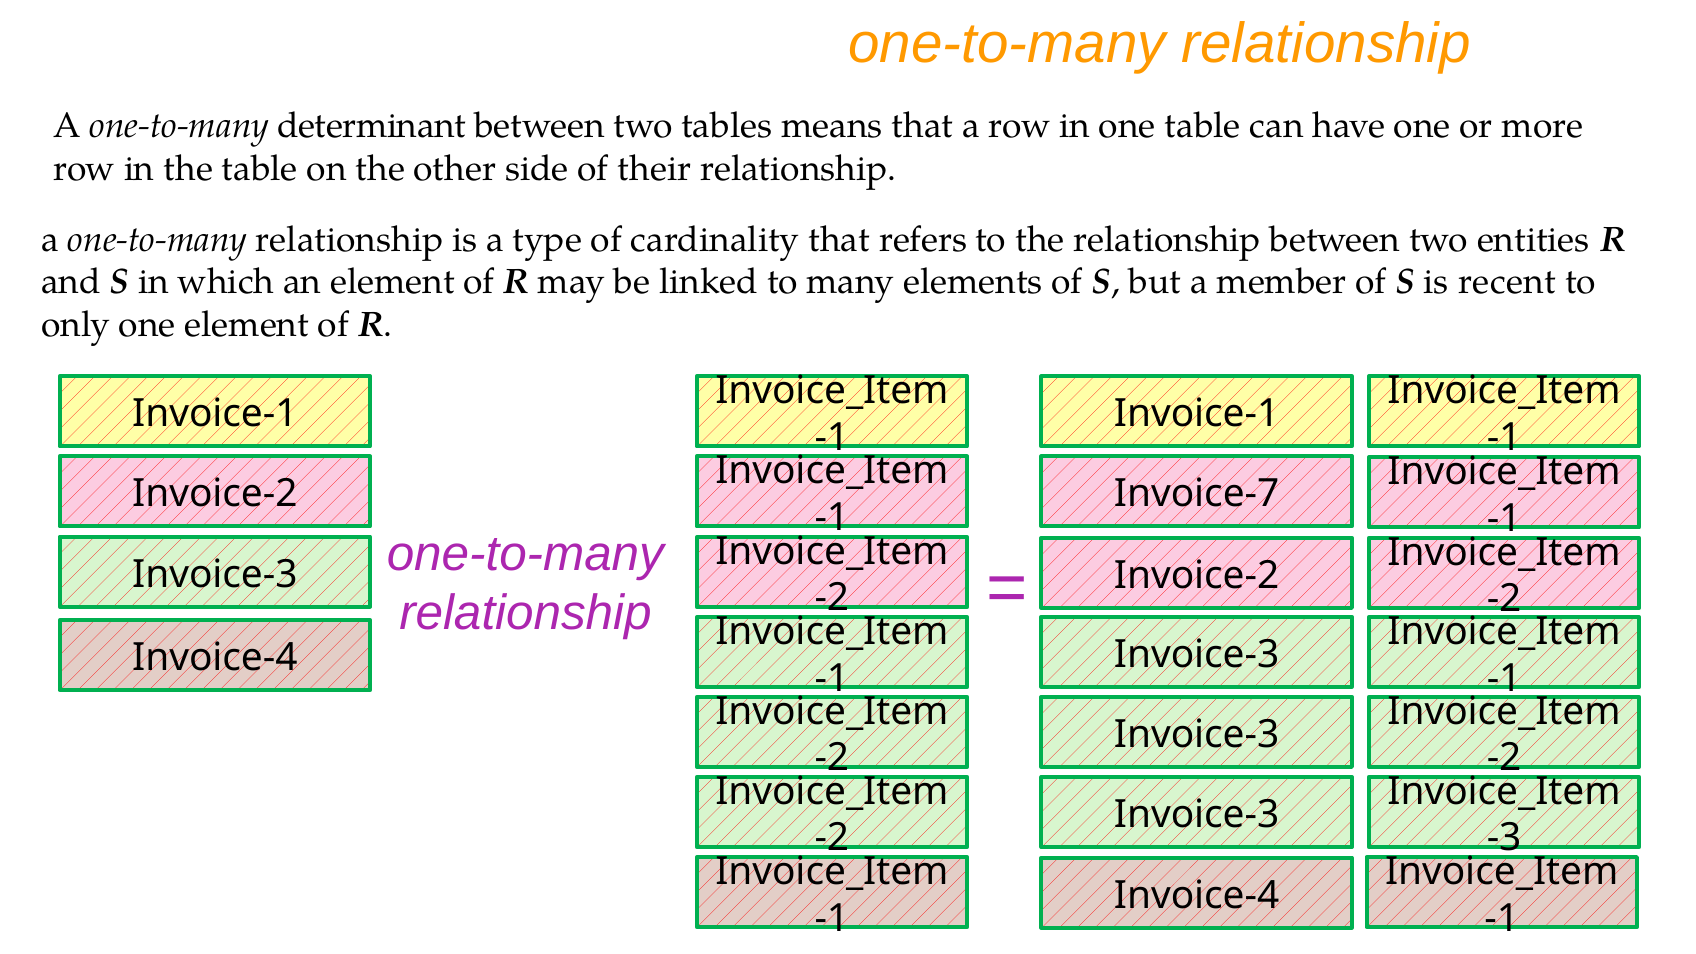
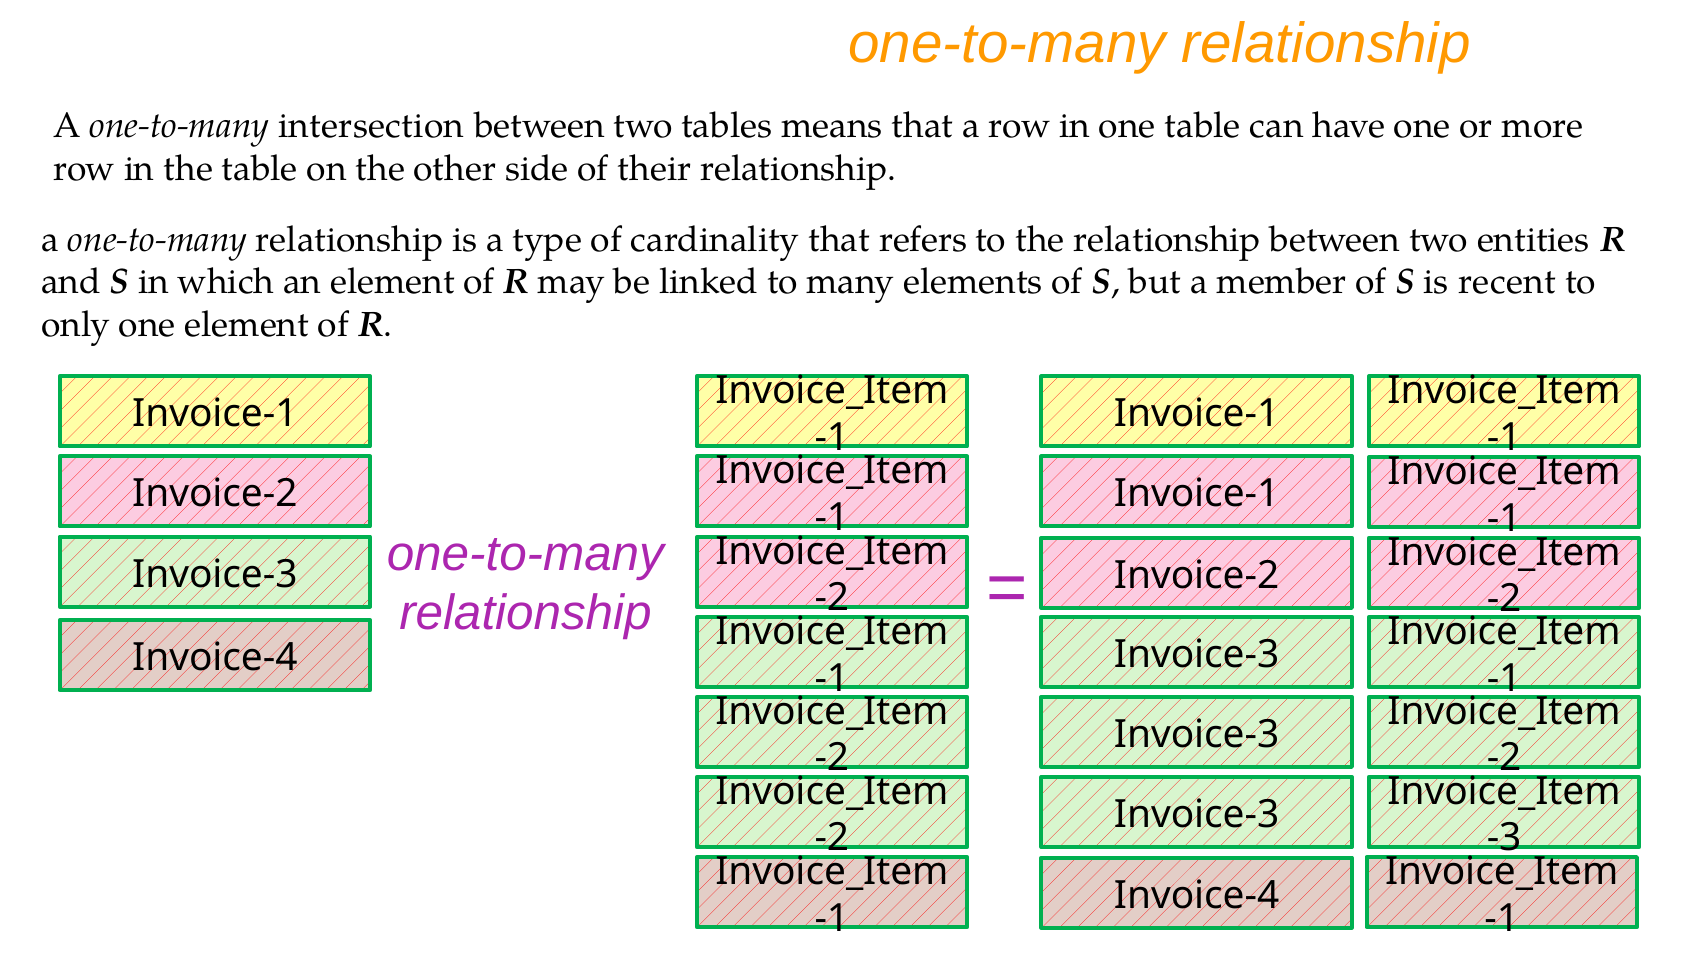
determinant: determinant -> intersection
Invoice-7 at (1197, 494): Invoice-7 -> Invoice-1
